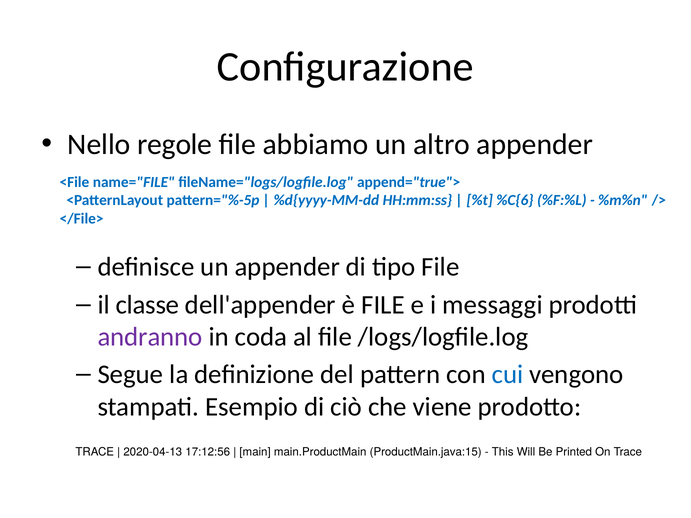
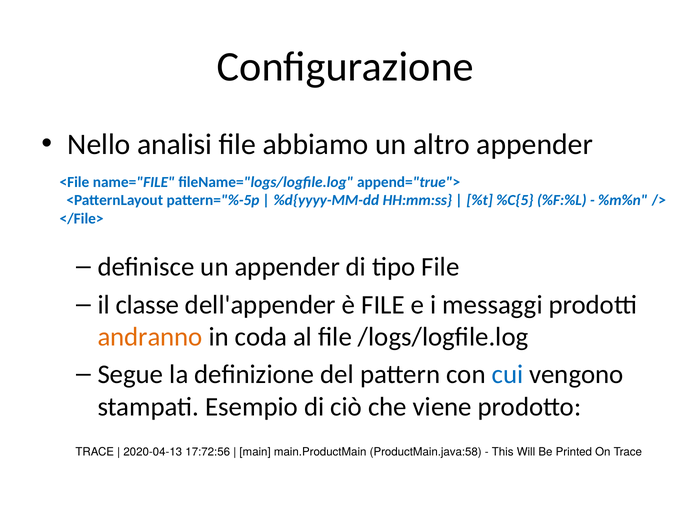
regole: regole -> analisi
%C{6: %C{6 -> %C{5
andranno colour: purple -> orange
17:12:56: 17:12:56 -> 17:72:56
ProductMain.java:15: ProductMain.java:15 -> ProductMain.java:58
